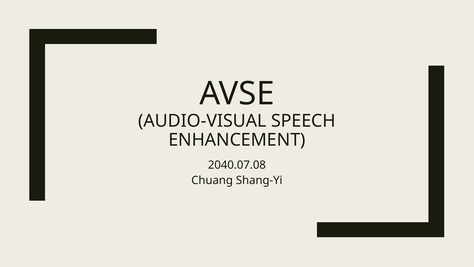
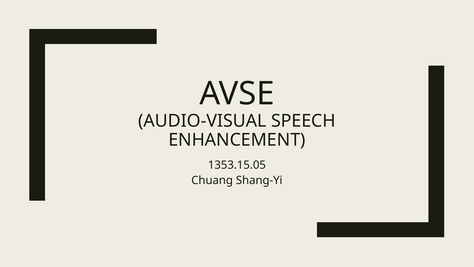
2040.07.08: 2040.07.08 -> 1353.15.05
